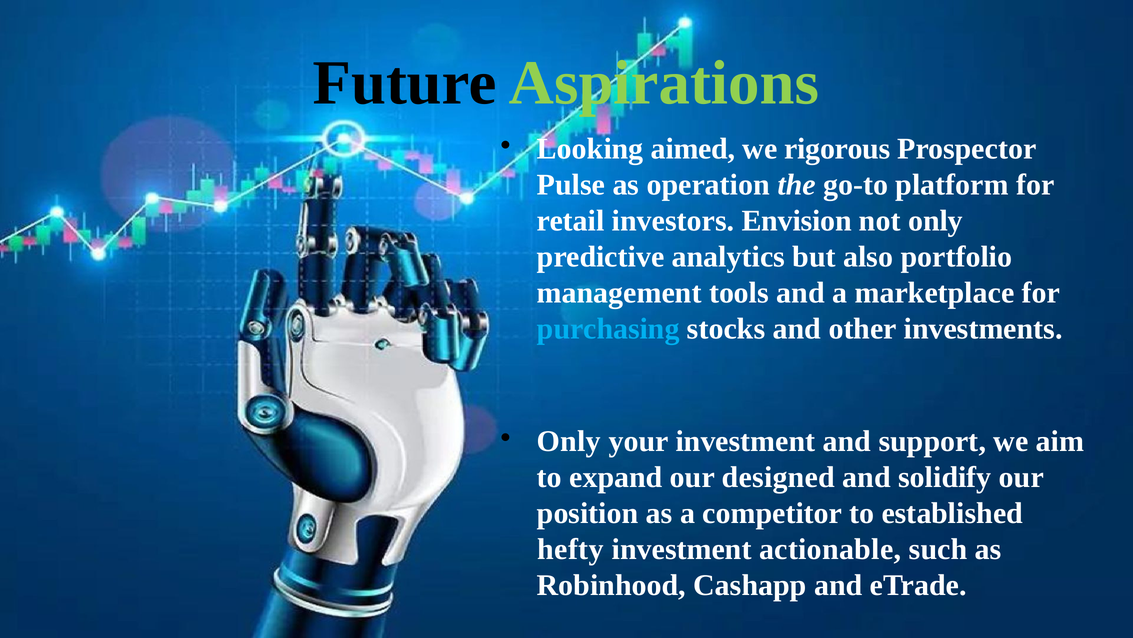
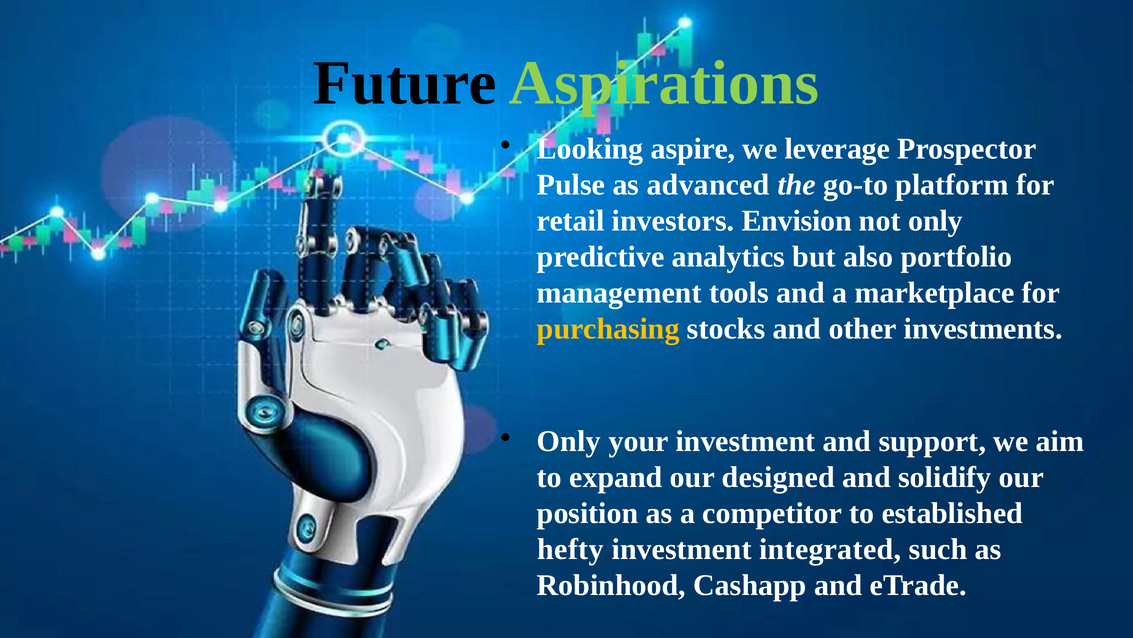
aimed: aimed -> aspire
rigorous: rigorous -> leverage
operation: operation -> advanced
purchasing colour: light blue -> yellow
actionable: actionable -> integrated
